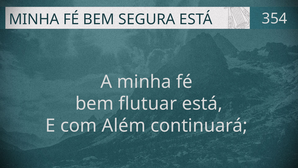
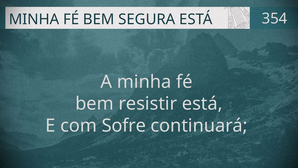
flutuar: flutuar -> resistir
Além: Além -> Sofre
